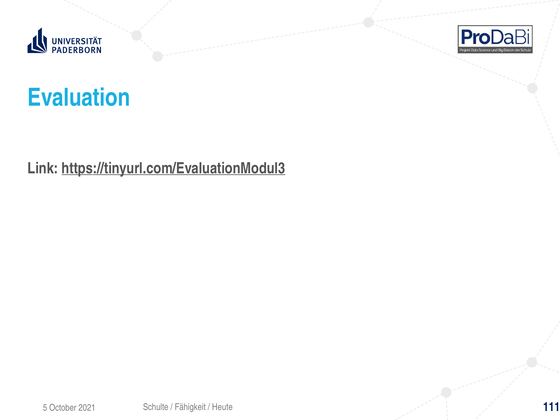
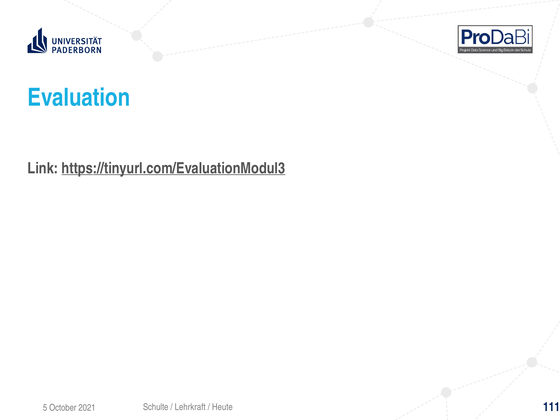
Fähigkeit: Fähigkeit -> Lehrkraft
